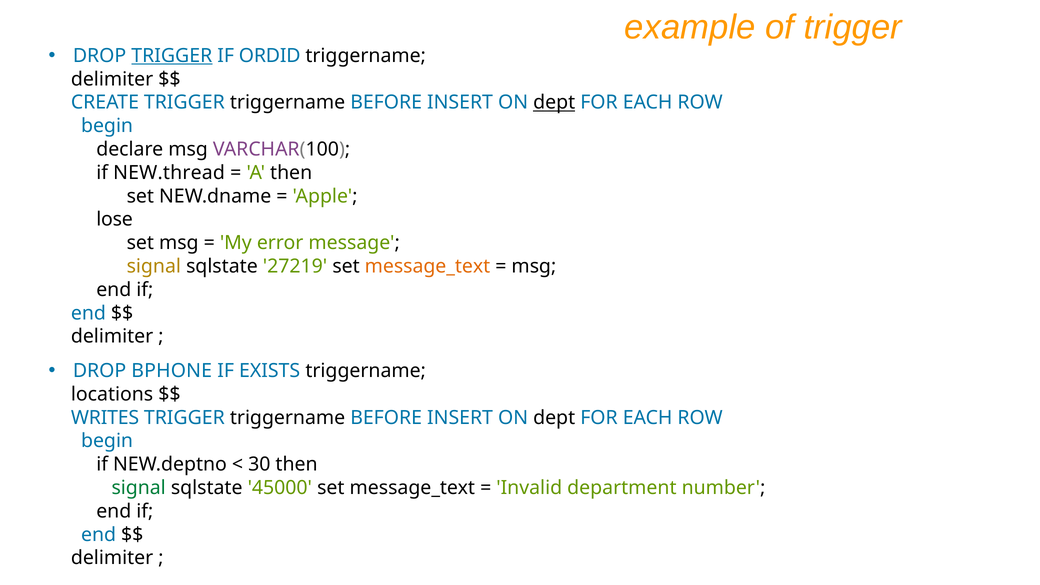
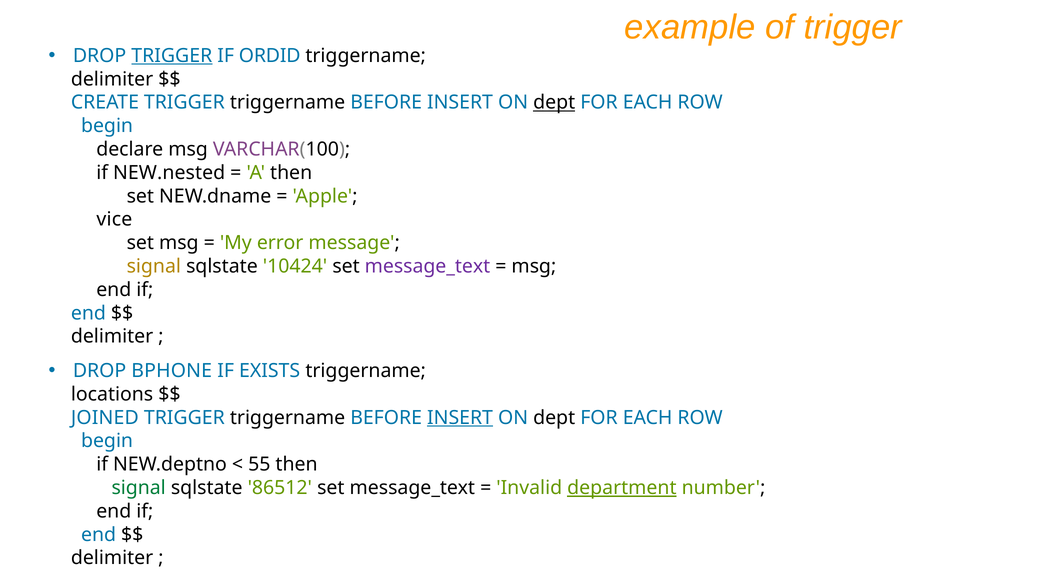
NEW.thread: NEW.thread -> NEW.nested
lose: lose -> vice
27219: 27219 -> 10424
message_text at (427, 266) colour: orange -> purple
WRITES: WRITES -> JOINED
INSERT at (460, 418) underline: none -> present
30: 30 -> 55
45000: 45000 -> 86512
department underline: none -> present
